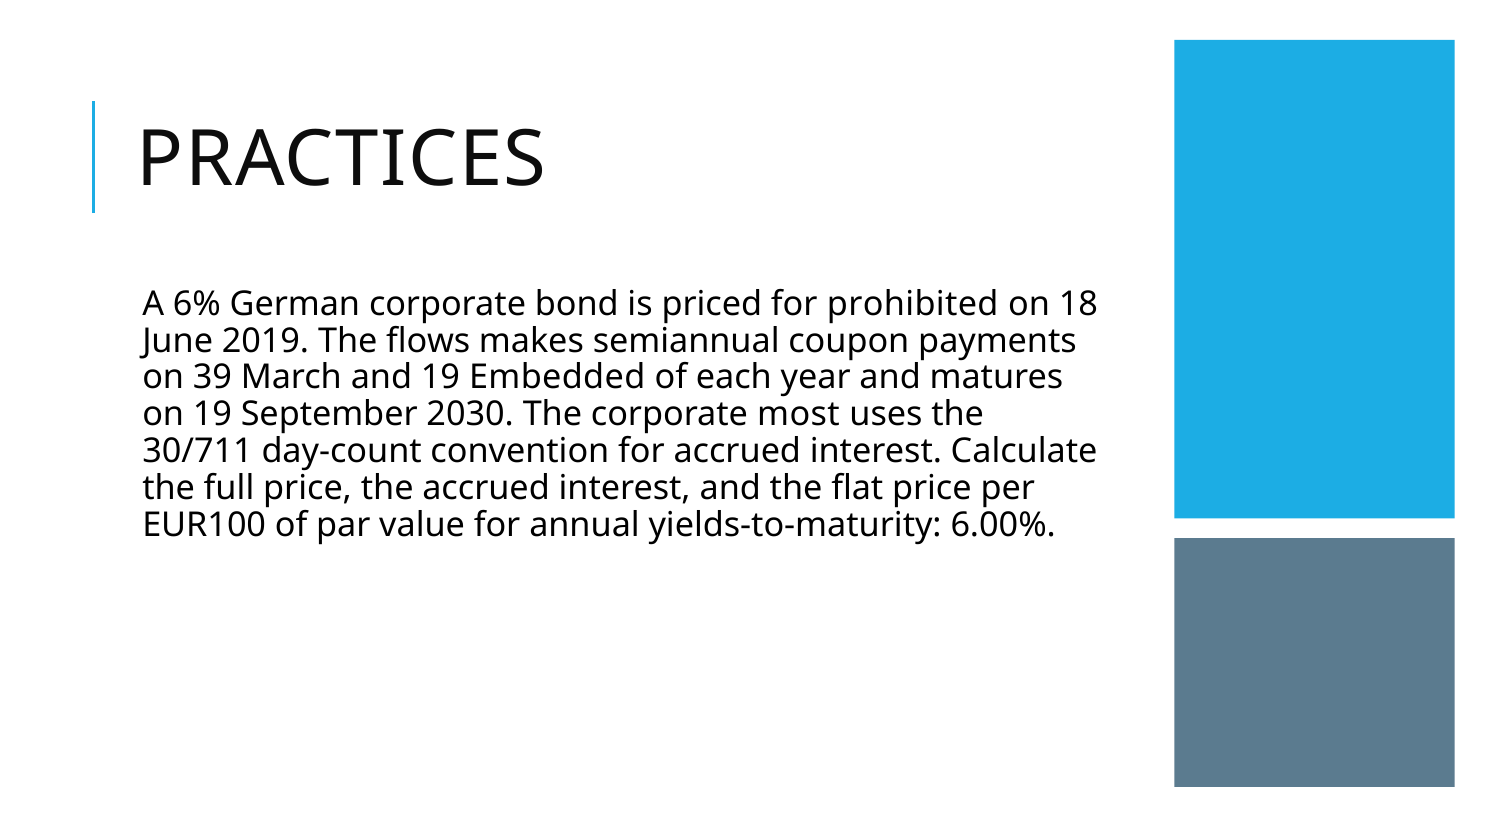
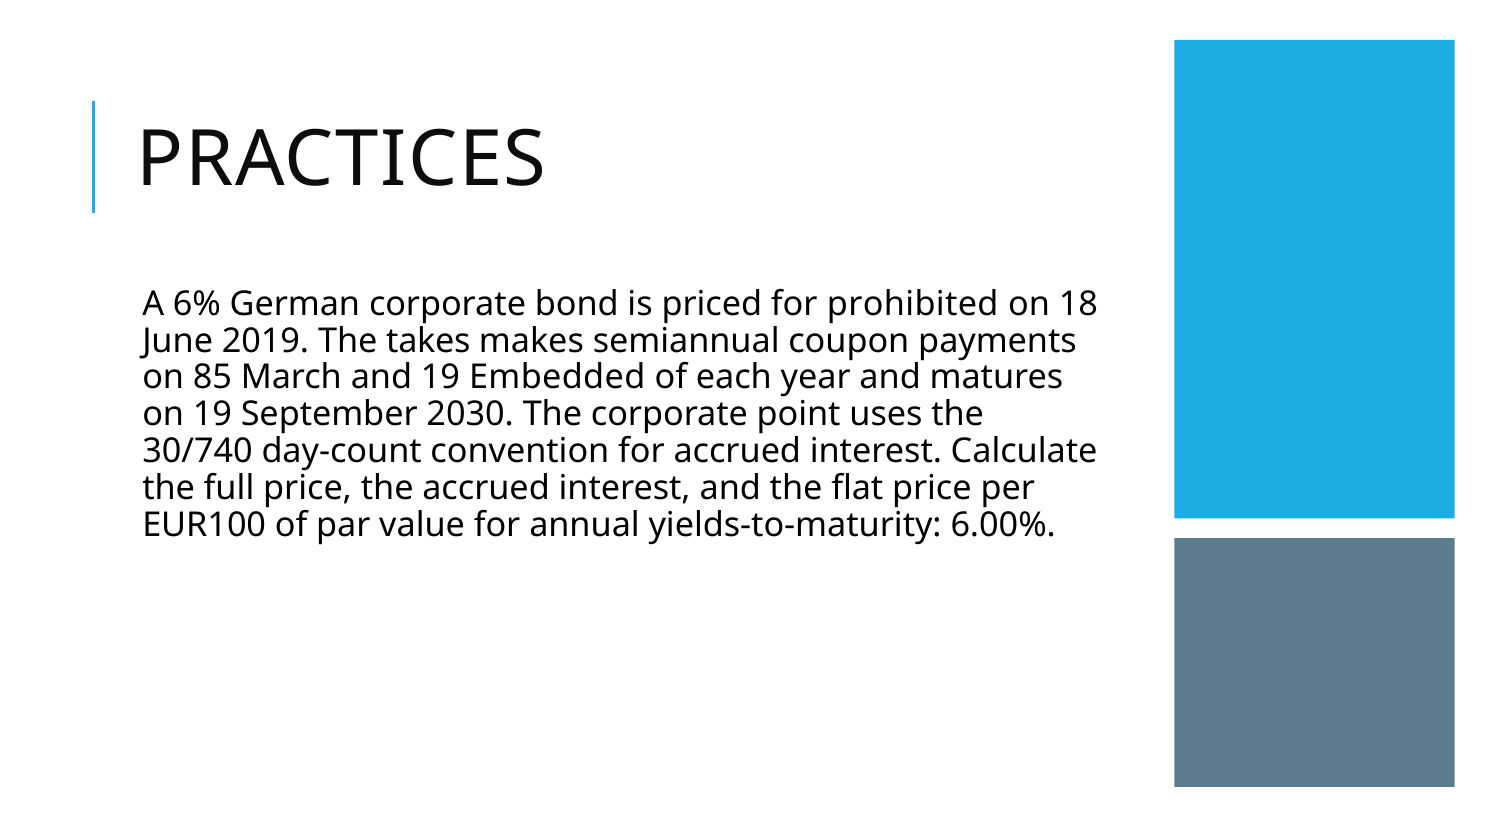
flows: flows -> takes
39: 39 -> 85
most: most -> point
30/711: 30/711 -> 30/740
